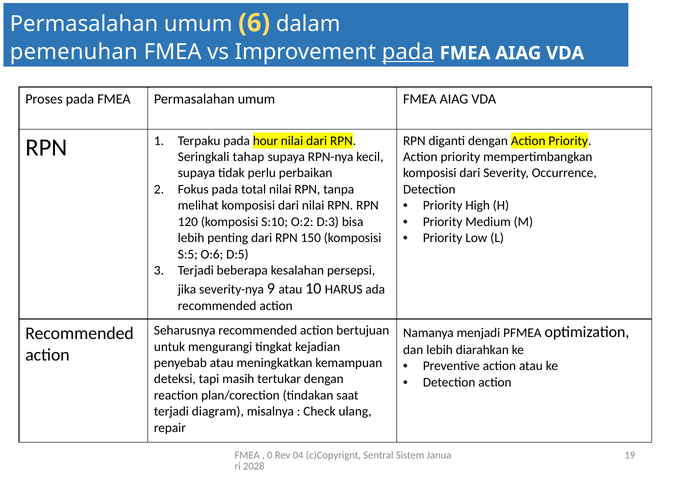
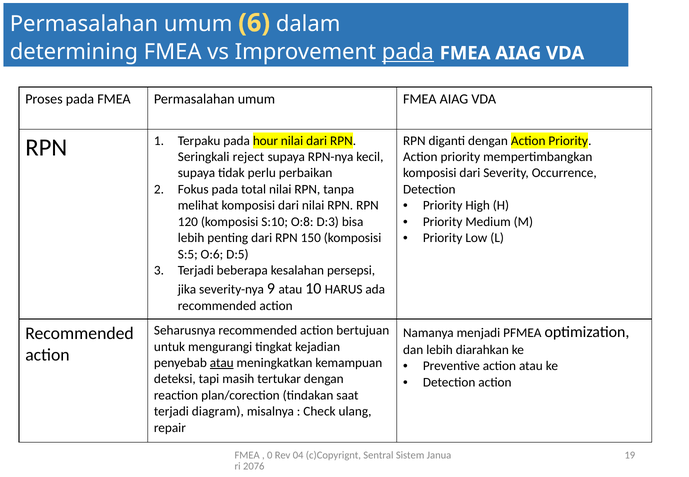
pemenuhan: pemenuhan -> determining
tahap: tahap -> reject
O:2: O:2 -> O:8
atau at (222, 363) underline: none -> present
2028: 2028 -> 2076
